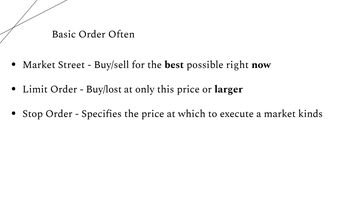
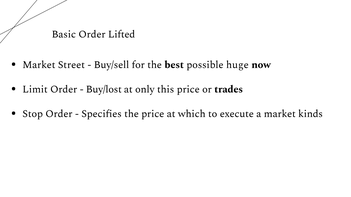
Often: Often -> Lifted
right: right -> huge
larger: larger -> trades
